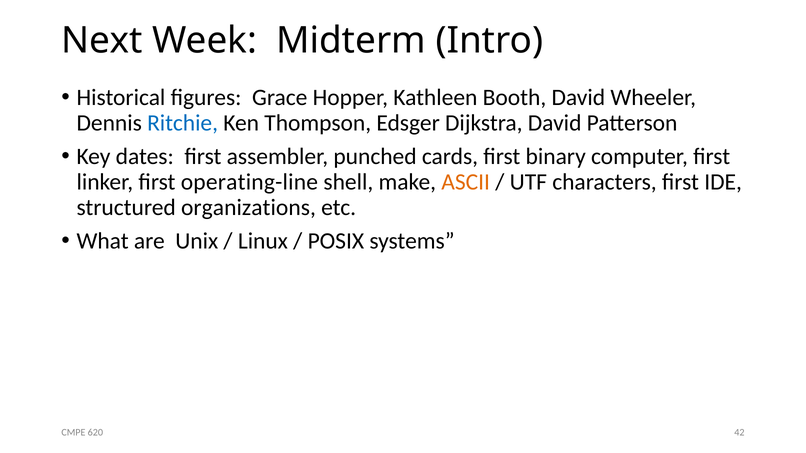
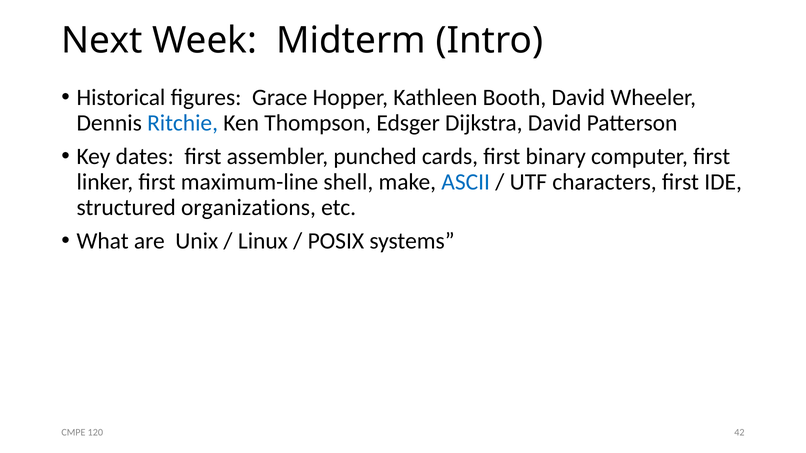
operating-line: operating-line -> maximum-line
ASCII colour: orange -> blue
620: 620 -> 120
